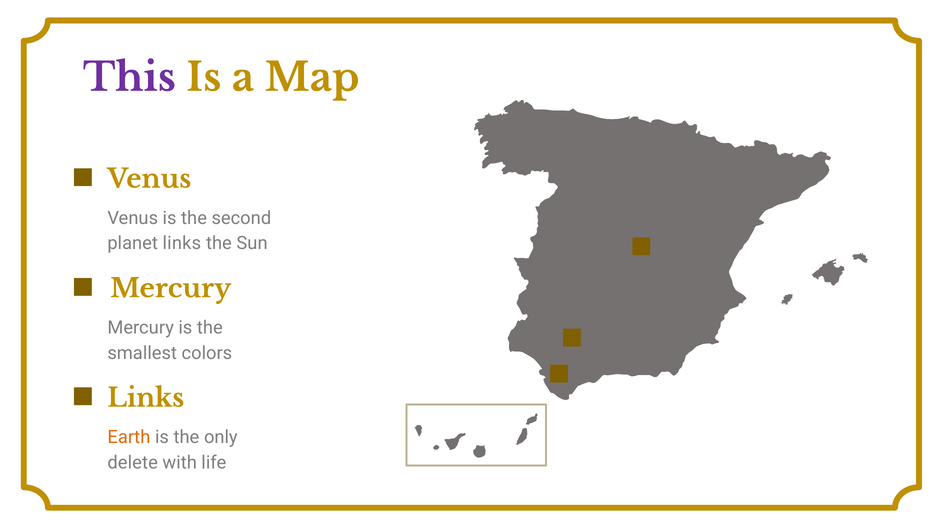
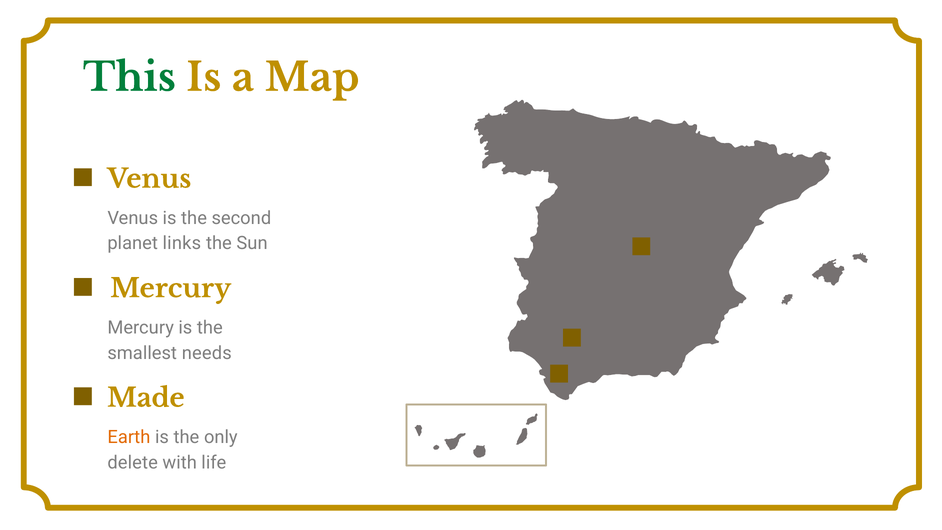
This colour: purple -> green
colors: colors -> needs
Links at (146, 398): Links -> Made
